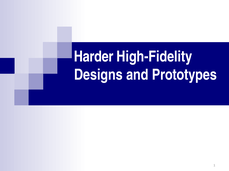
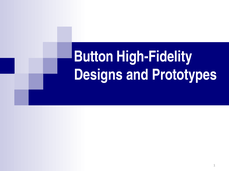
Harder: Harder -> Button
